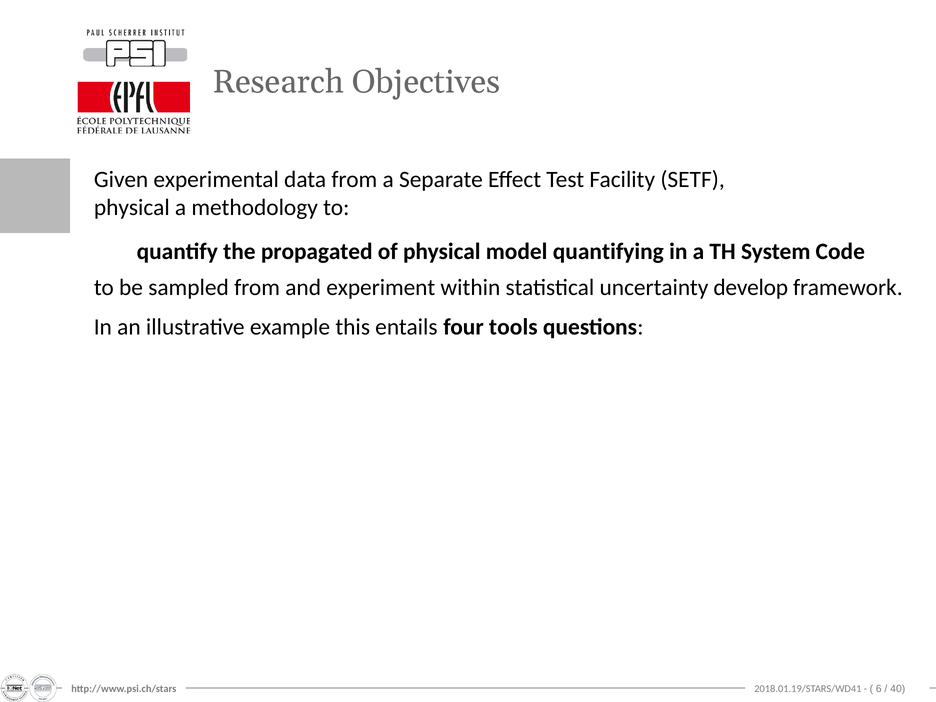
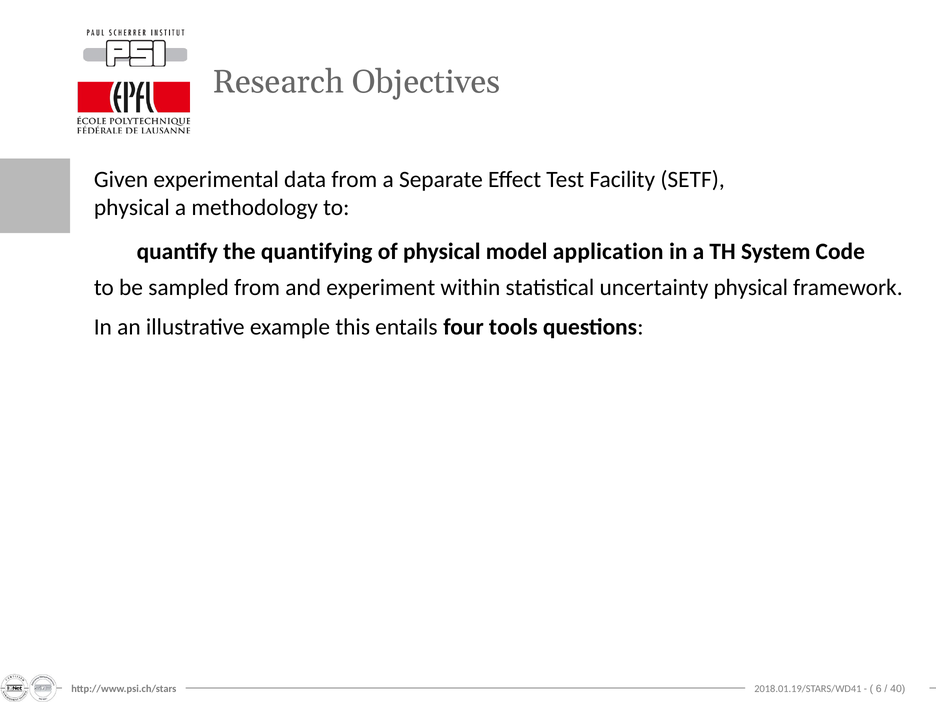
propagated: propagated -> quantifying
quantifying: quantifying -> application
uncertainty develop: develop -> physical
